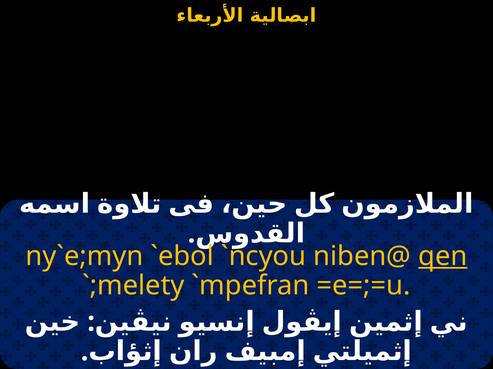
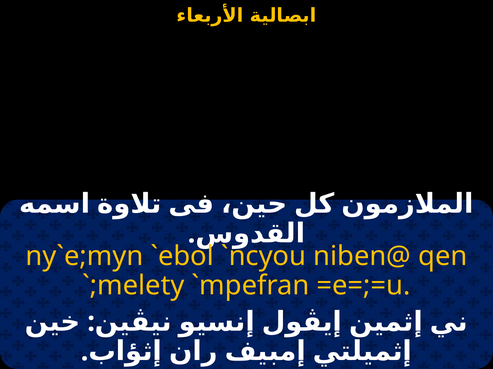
qen underline: present -> none
